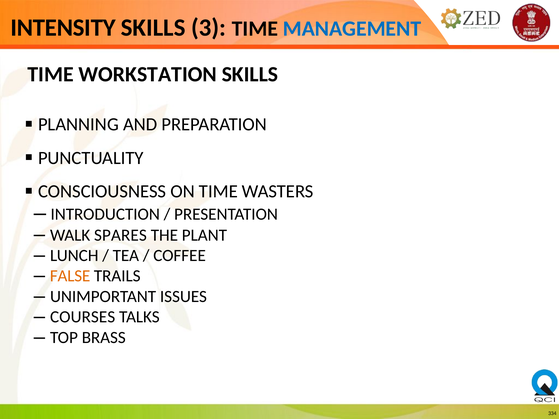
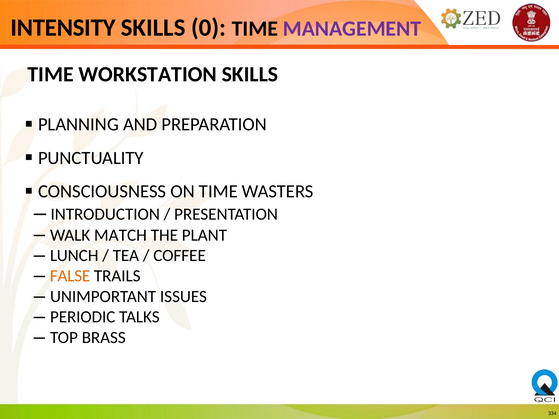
3: 3 -> 0
MANAGEMENT colour: blue -> purple
SPARES: SPARES -> MATCH
COURSES: COURSES -> PERIODIC
